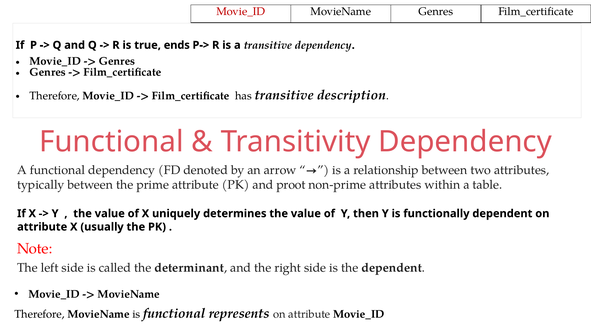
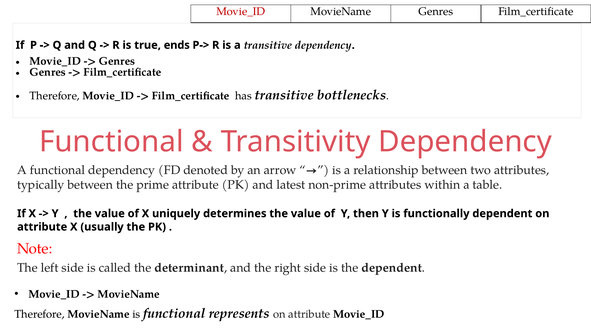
description: description -> bottlenecks
proot: proot -> latest
